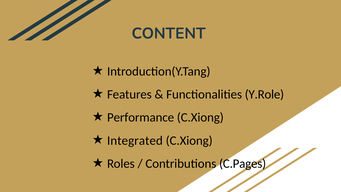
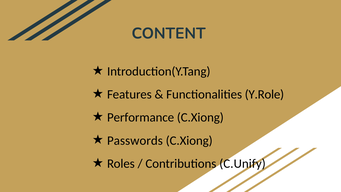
Integrated: Integrated -> Passwords
C.Pages: C.Pages -> C.Unify
